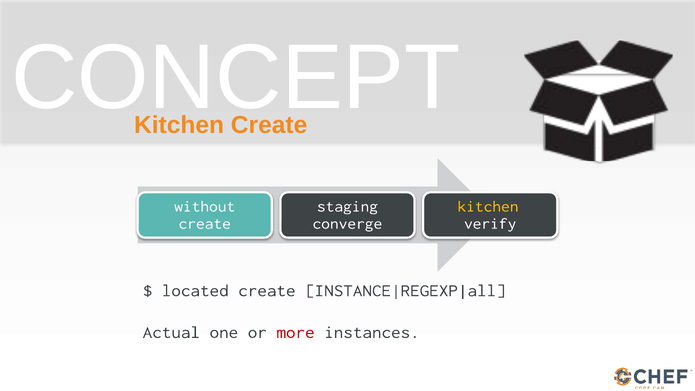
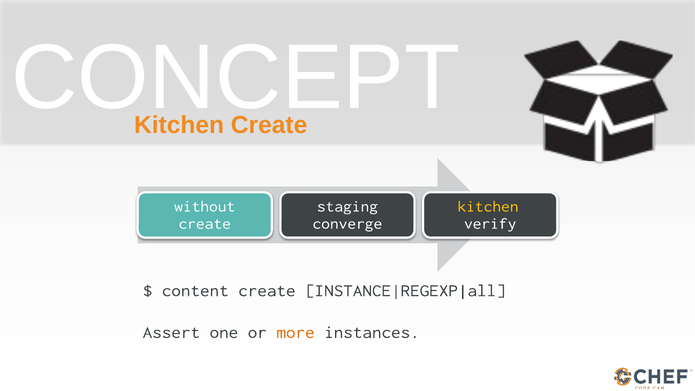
located: located -> content
Actual: Actual -> Assert
more colour: red -> orange
